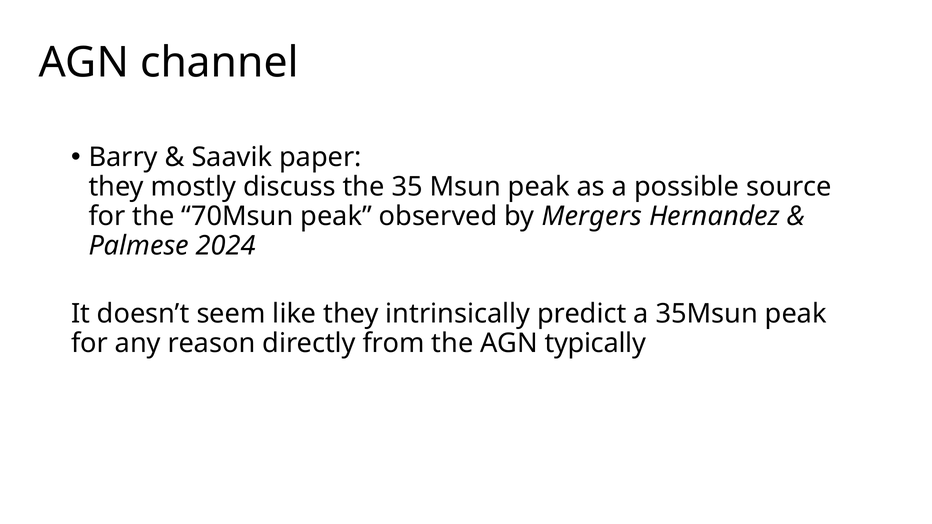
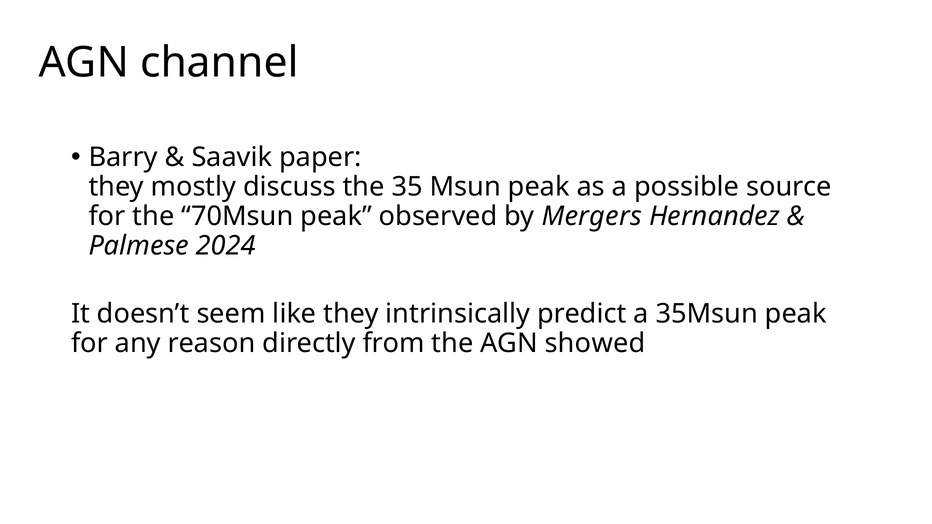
typically: typically -> showed
